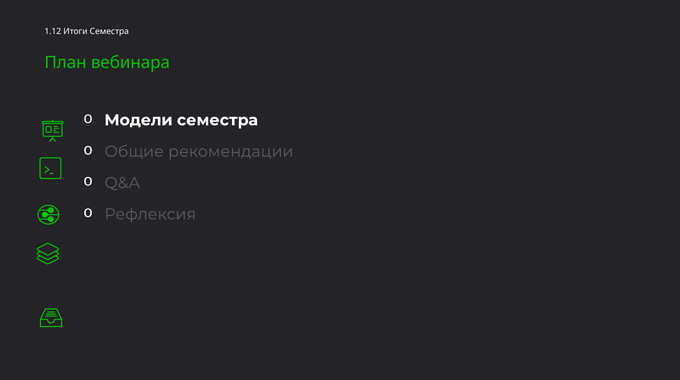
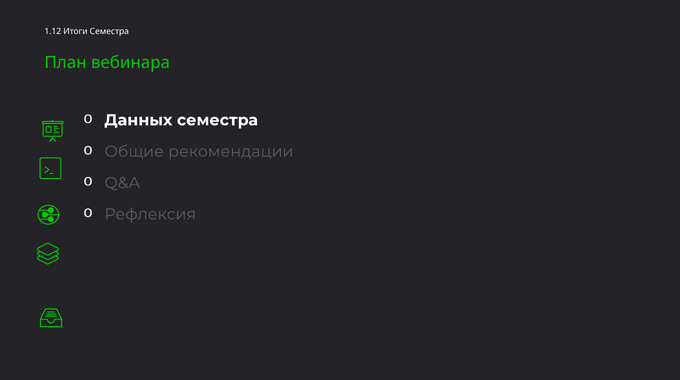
Модели: Модели -> Данных
